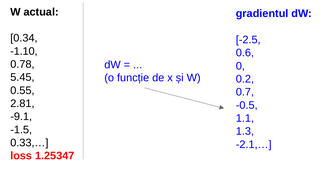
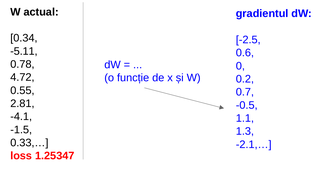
-1.10: -1.10 -> -5.11
5.45: 5.45 -> 4.72
-9.1: -9.1 -> -4.1
